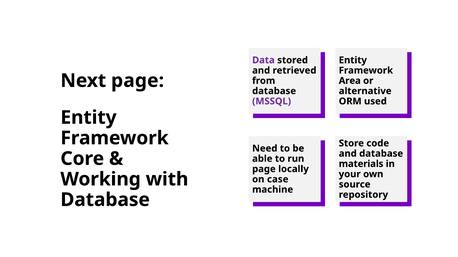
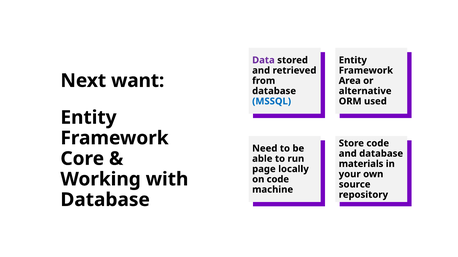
Next page: page -> want
MSSQL colour: purple -> blue
on case: case -> code
